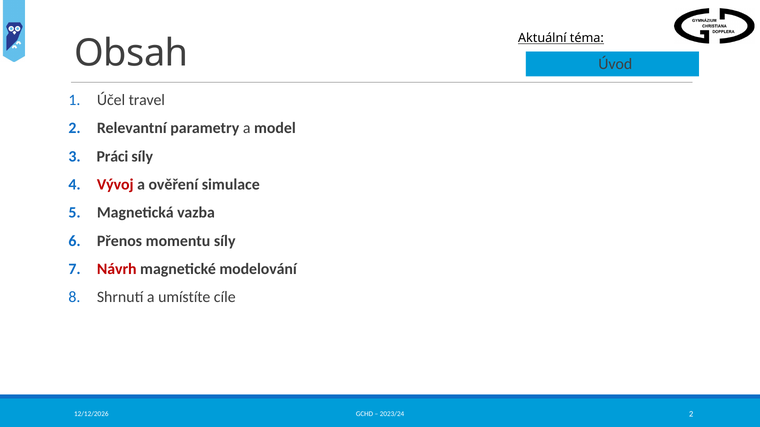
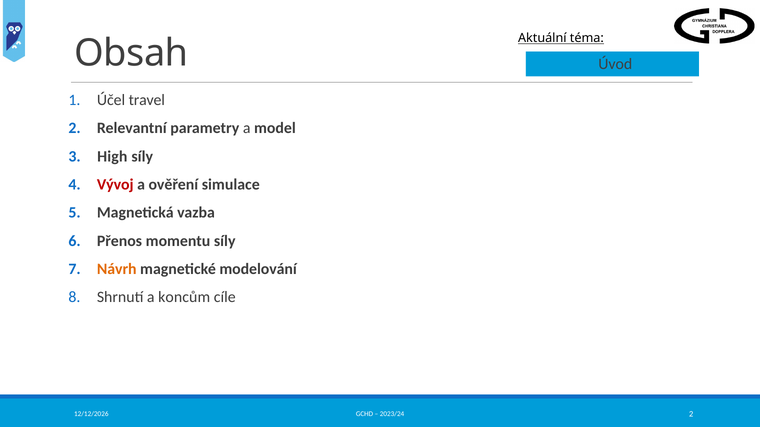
Práci: Práci -> High
Návrh colour: red -> orange
umístíte: umístíte -> koncům
